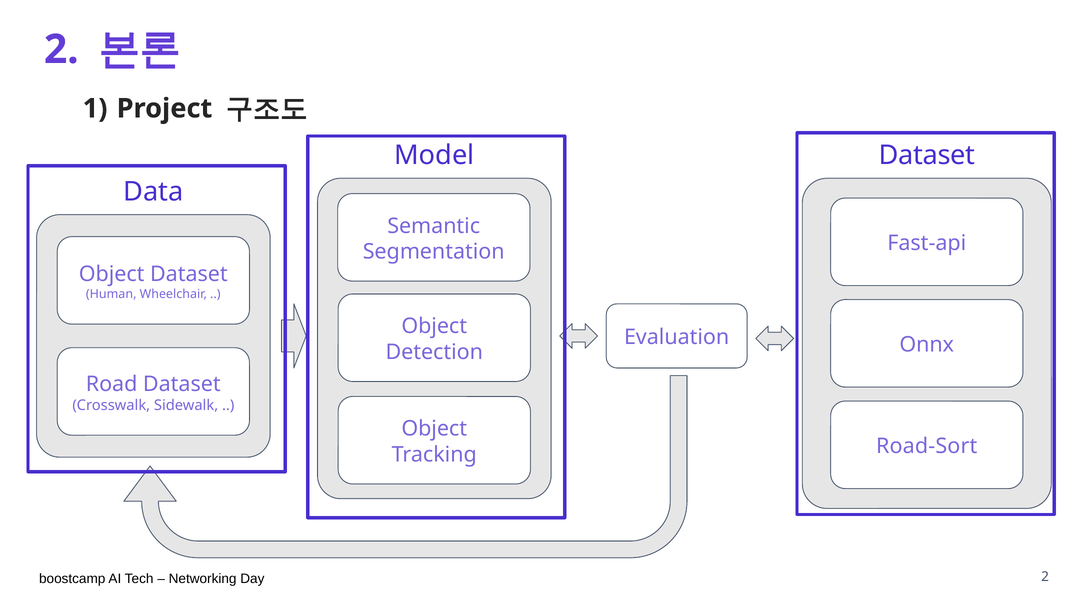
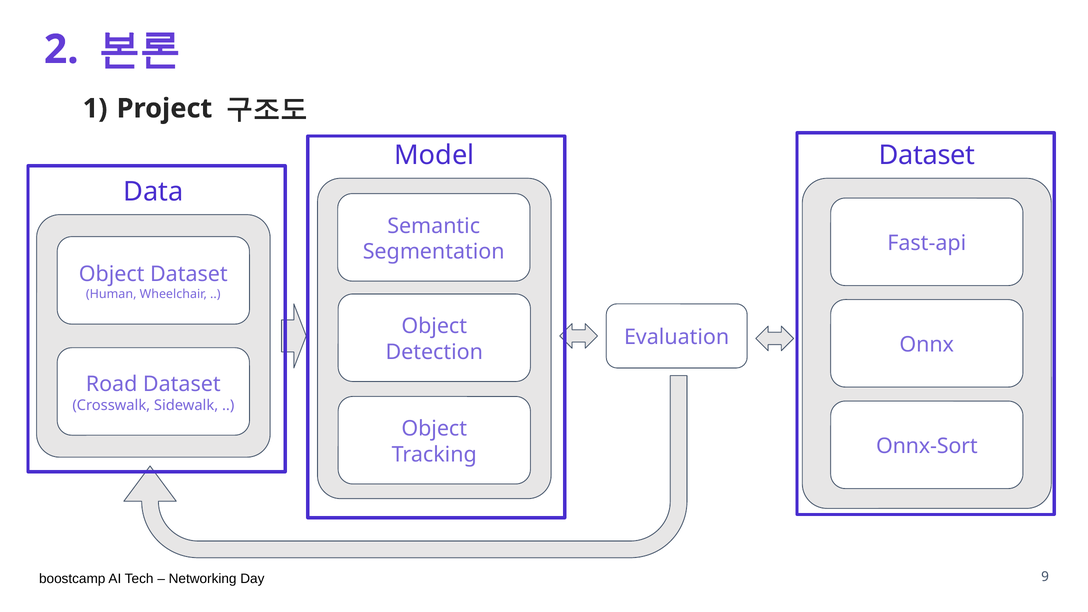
Road-Sort: Road-Sort -> Onnx-Sort
2 at (1045, 577): 2 -> 9
